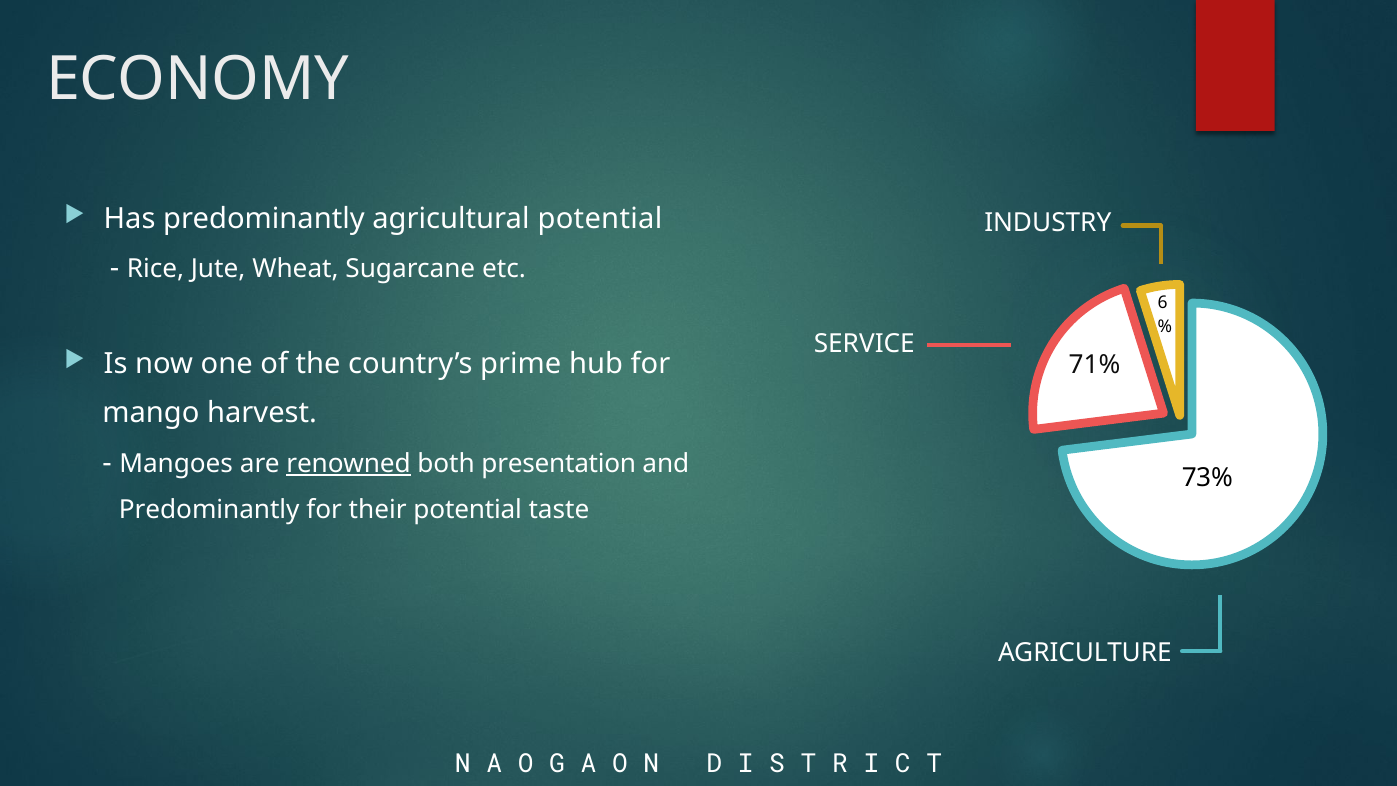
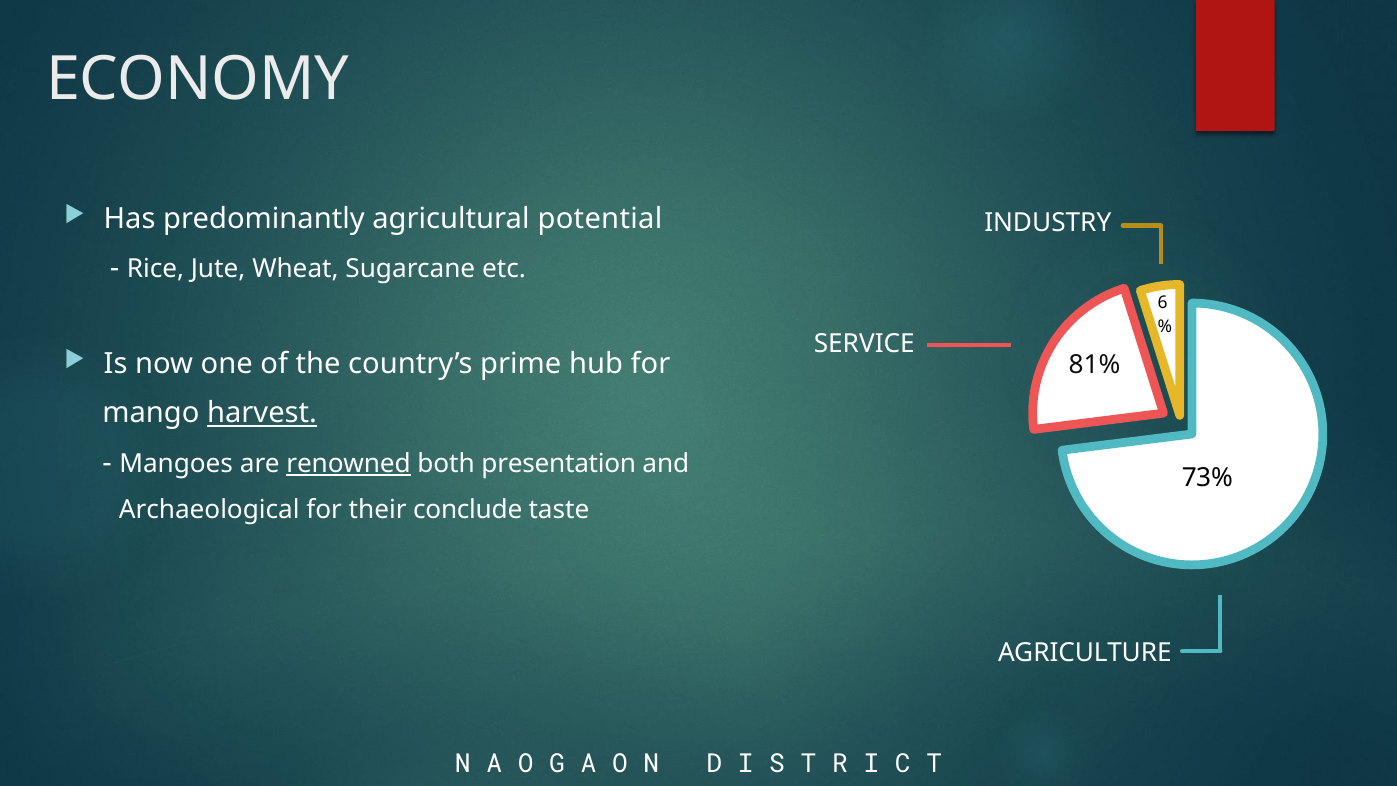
71%: 71% -> 81%
harvest underline: none -> present
Predominantly at (209, 510): Predominantly -> Archaeological
their potential: potential -> conclude
